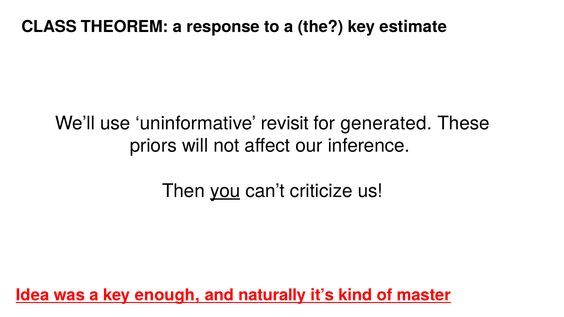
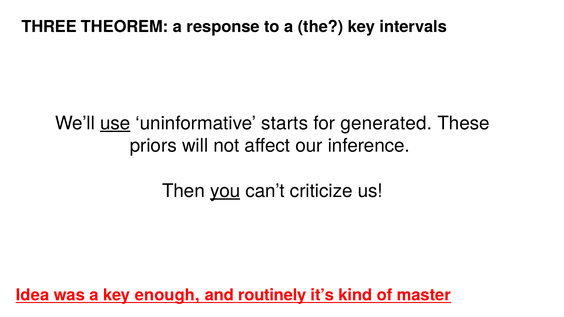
CLASS: CLASS -> THREE
estimate: estimate -> intervals
use underline: none -> present
revisit: revisit -> starts
naturally: naturally -> routinely
